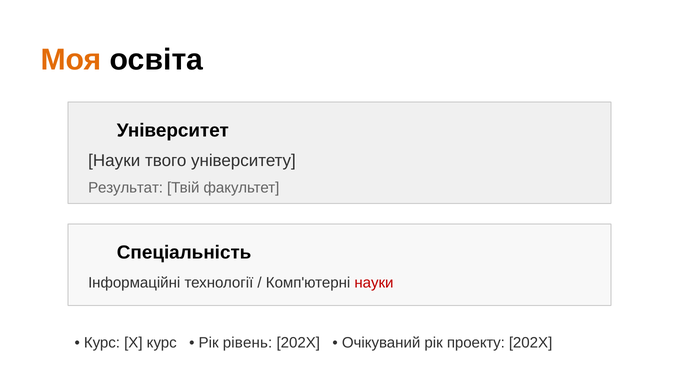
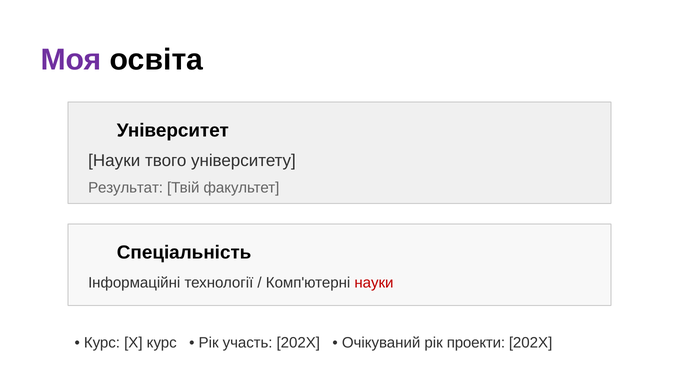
Моя colour: orange -> purple
рівень: рівень -> участь
проекту: проекту -> проекти
